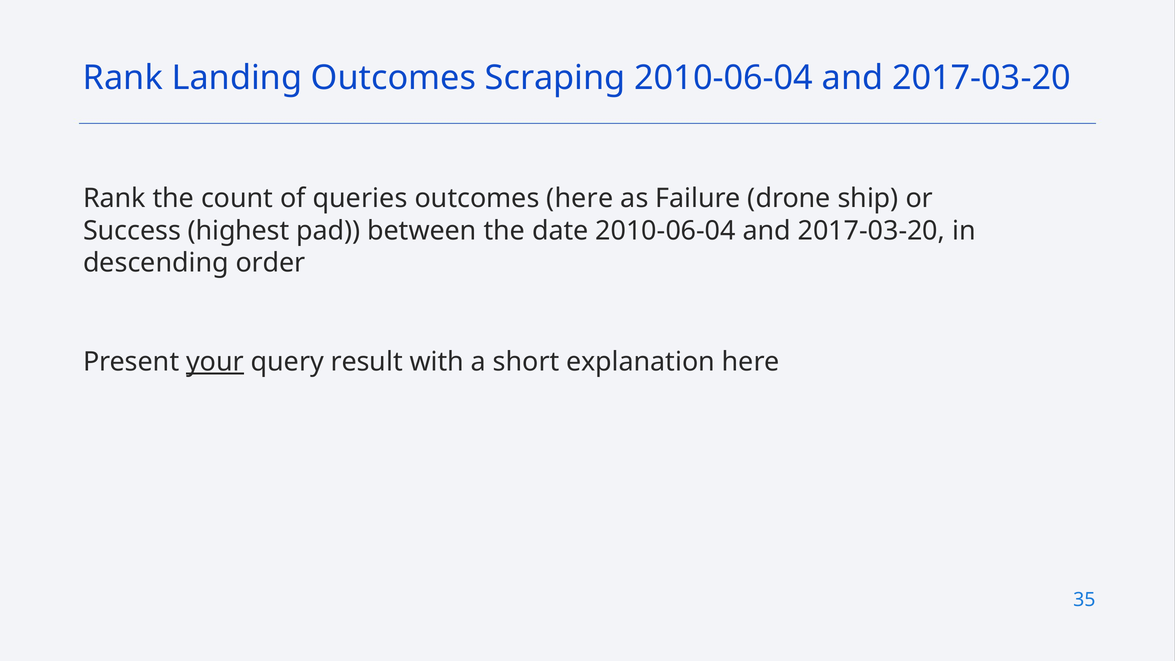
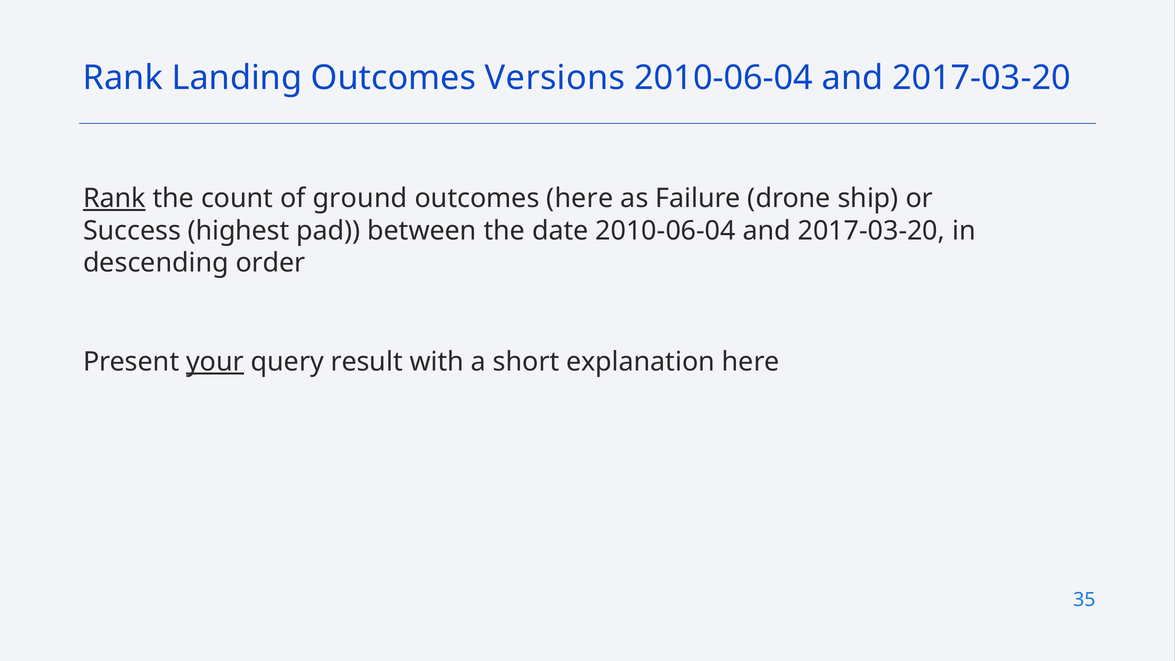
Scraping: Scraping -> Versions
Rank at (114, 198) underline: none -> present
queries: queries -> ground
